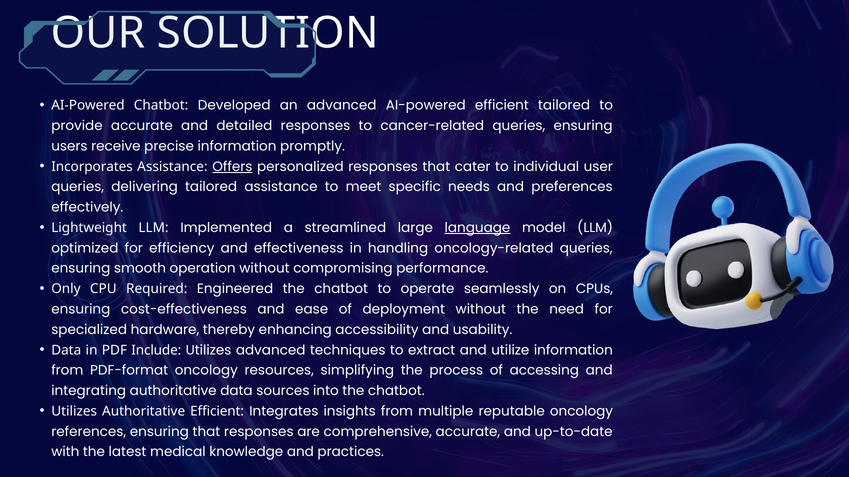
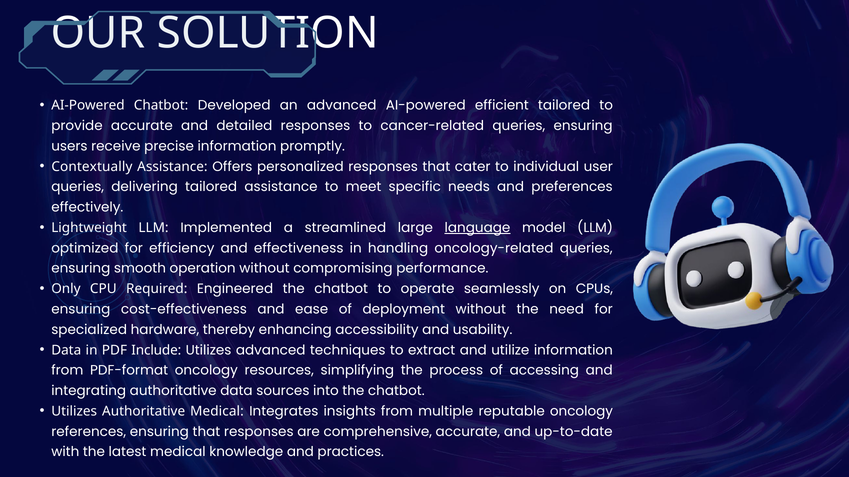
Incorporates: Incorporates -> Contextually
Offers underline: present -> none
Authoritative Efficient: Efficient -> Medical
